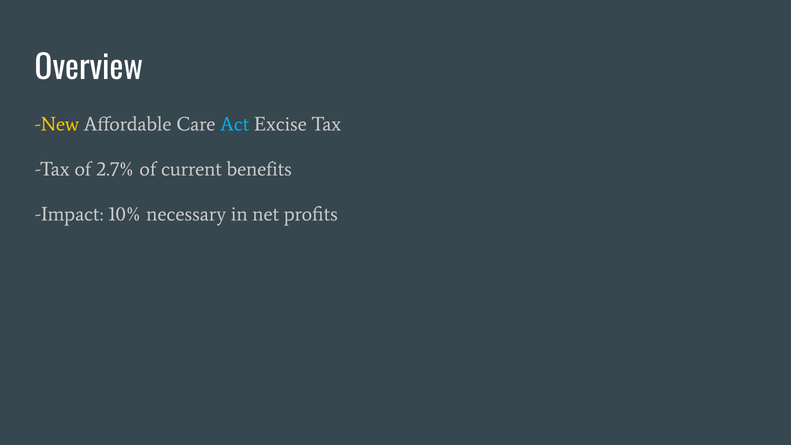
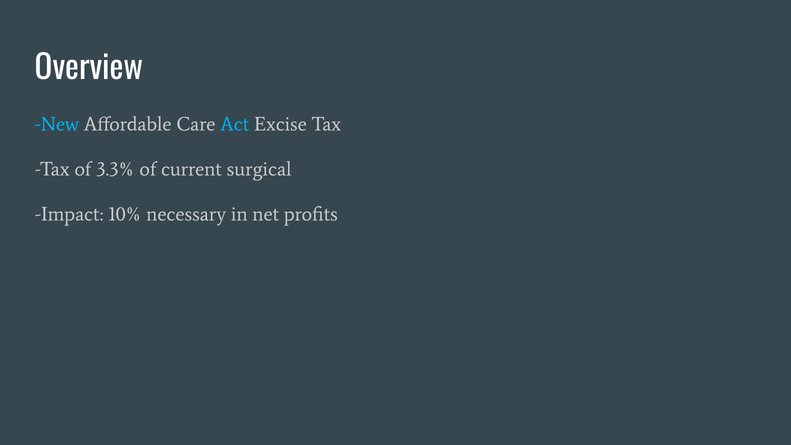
New colour: yellow -> light blue
2.7%: 2.7% -> 3.3%
benefits: benefits -> surgical
